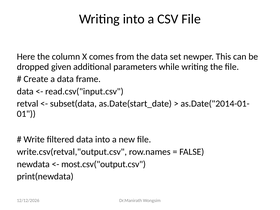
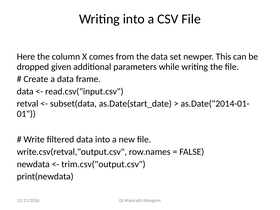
most.csv("output.csv: most.csv("output.csv -> trim.csv("output.csv
